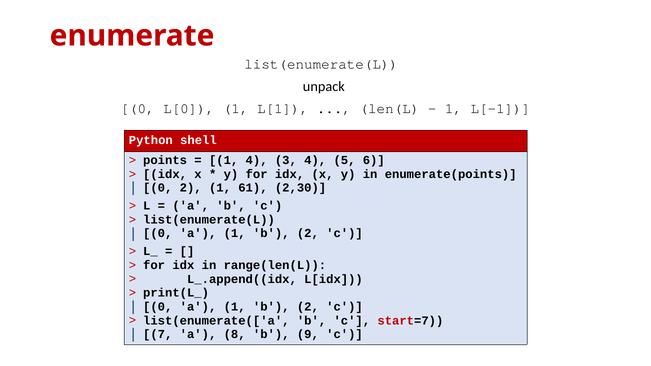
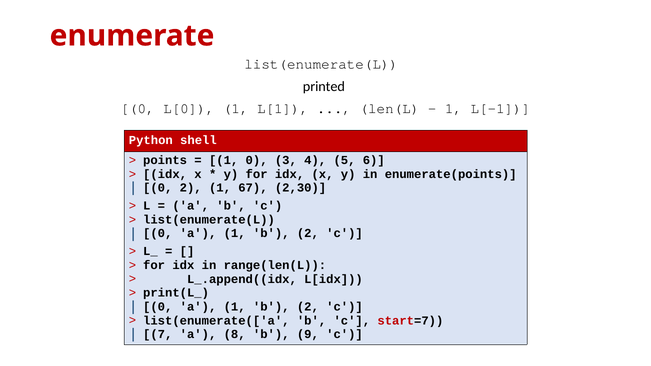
unpack: unpack -> printed
1 4: 4 -> 0
61: 61 -> 67
